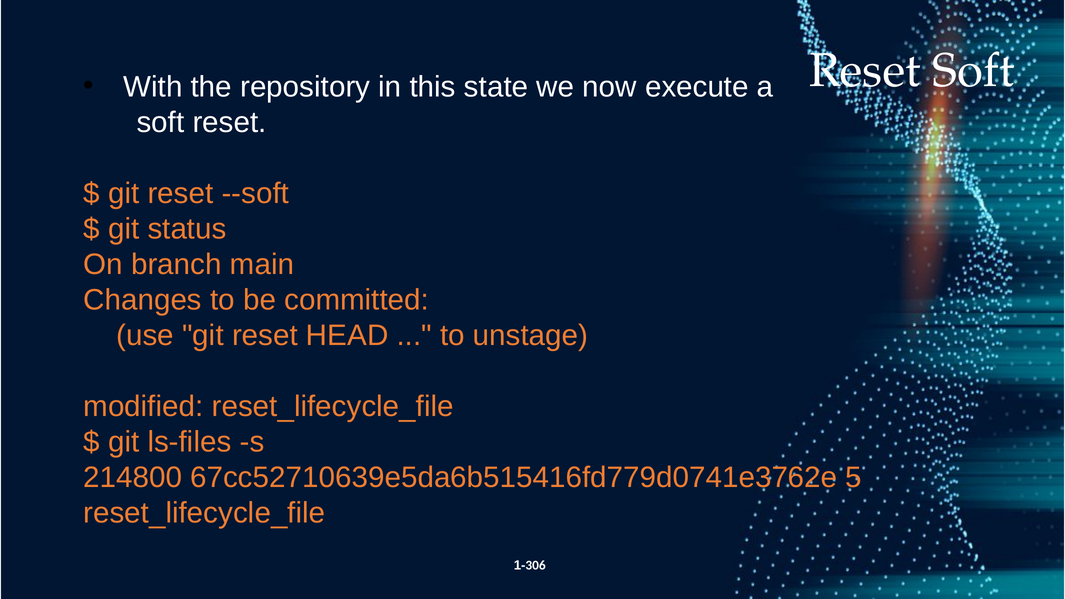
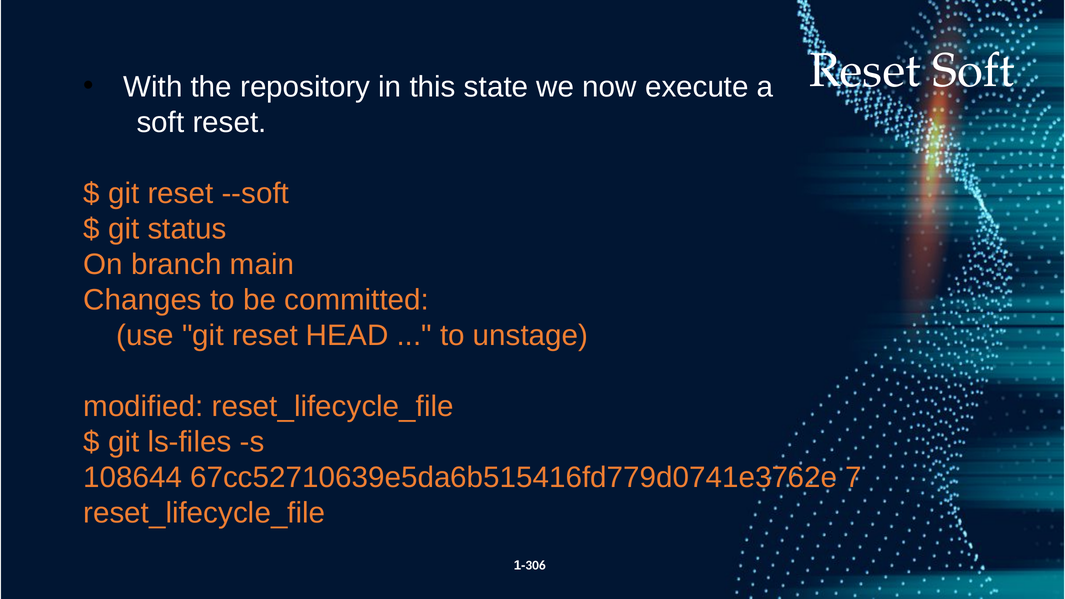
214800: 214800 -> 108644
5: 5 -> 7
